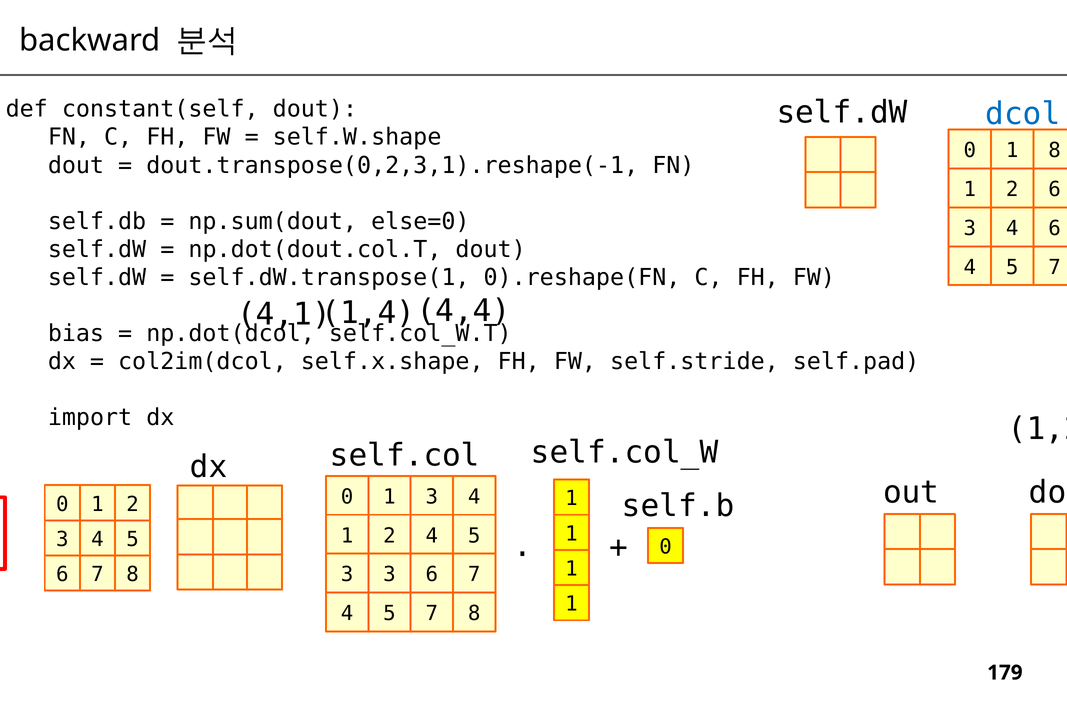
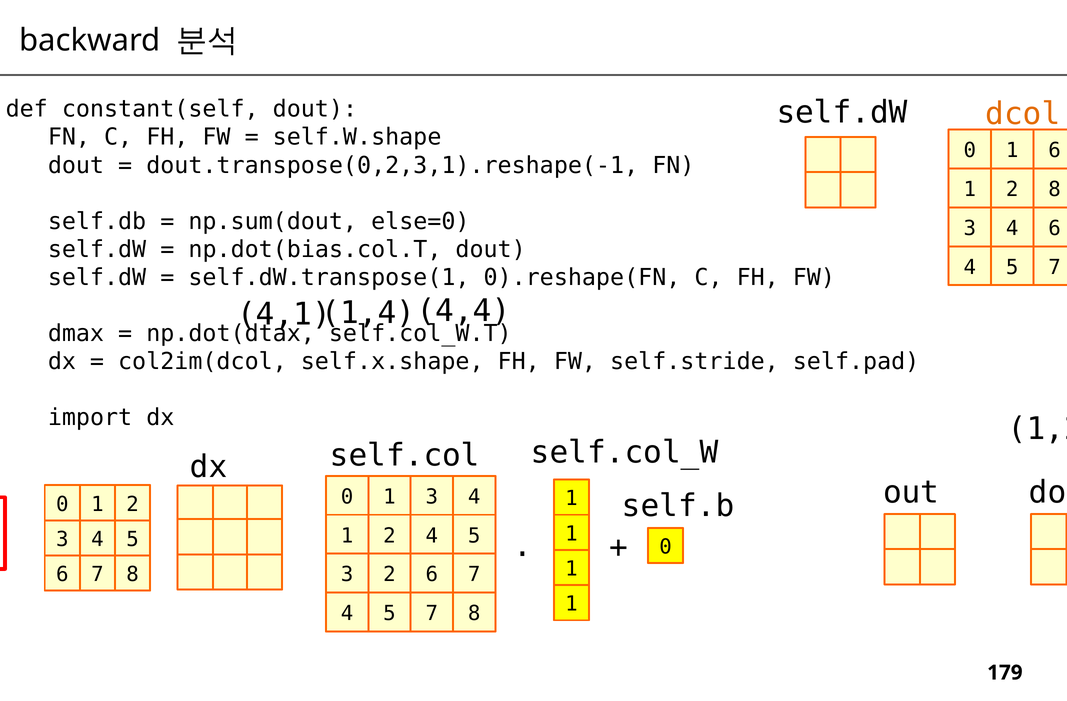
dcol colour: blue -> orange
1 8: 8 -> 6
2 6: 6 -> 8
np.dot(dout.col.T: np.dot(dout.col.T -> np.dot(bias.col.T
bias: bias -> dmax
np.dot(dcol: np.dot(dcol -> np.dot(dtax
3 3: 3 -> 2
